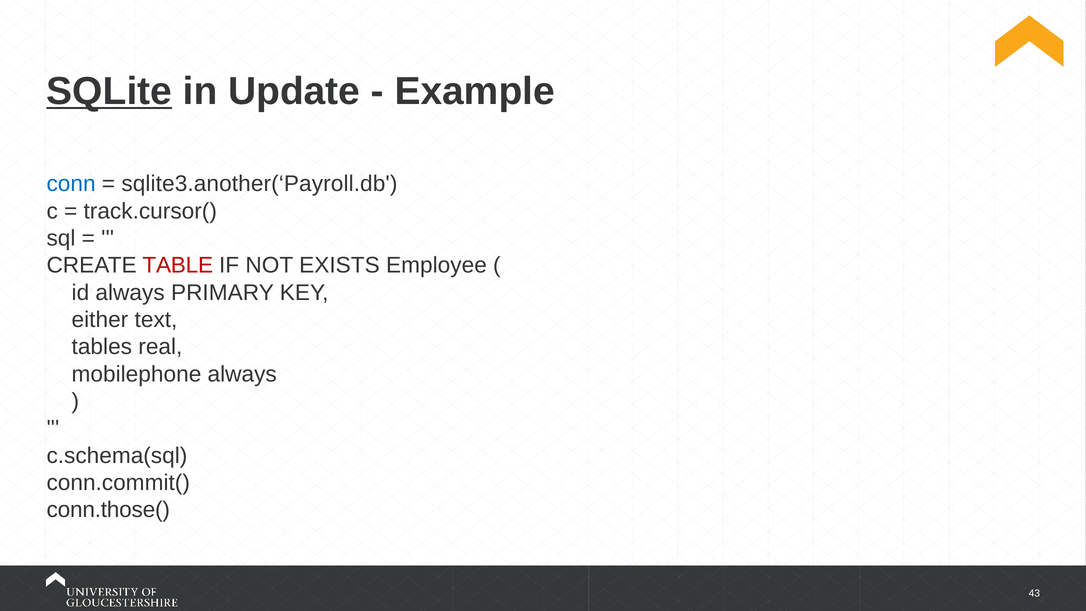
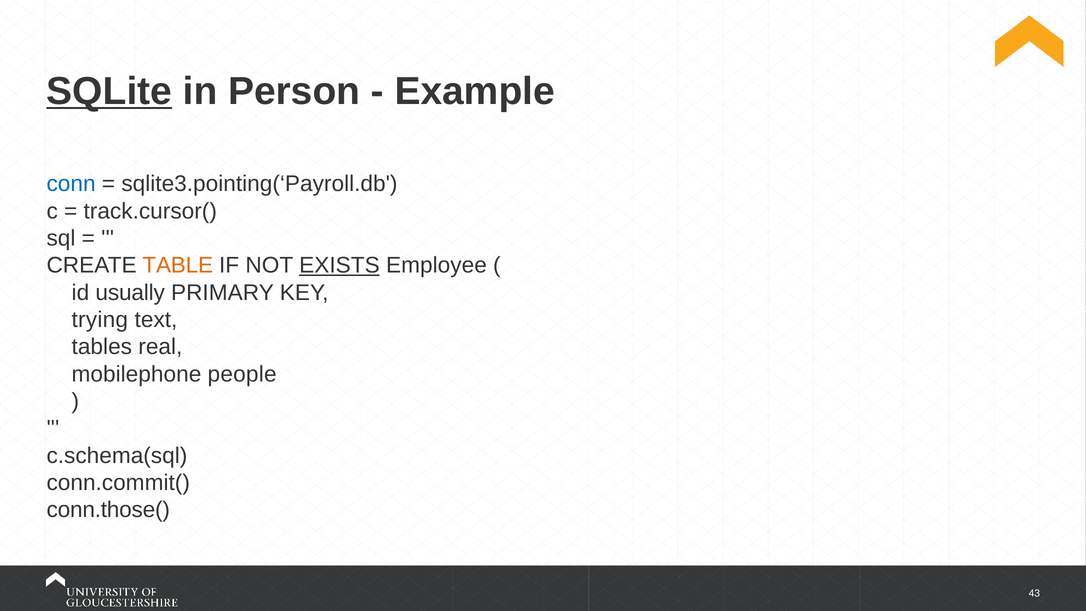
Update: Update -> Person
sqlite3.another(‘Payroll.db: sqlite3.another(‘Payroll.db -> sqlite3.pointing(‘Payroll.db
TABLE colour: red -> orange
EXISTS underline: none -> present
id always: always -> usually
either: either -> trying
mobilephone always: always -> people
